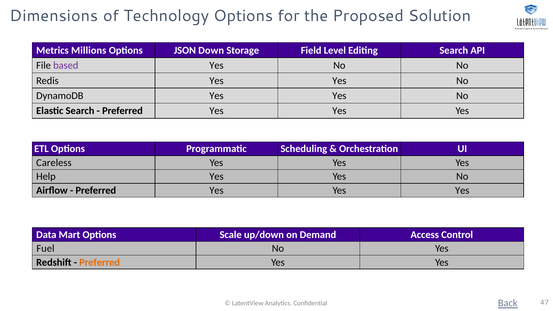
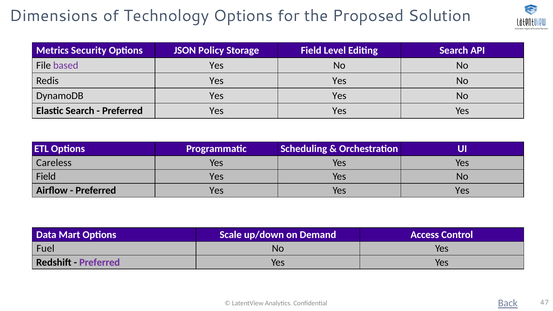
Millions: Millions -> Security
Down: Down -> Policy
Help at (46, 177): Help -> Field
Preferred at (100, 262) colour: orange -> purple
